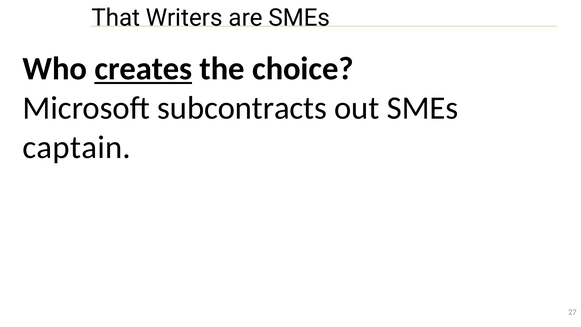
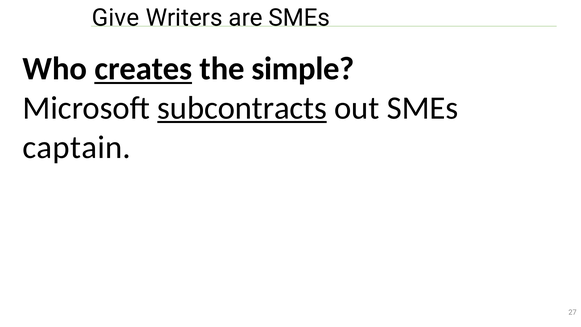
That: That -> Give
choice: choice -> simple
subcontracts underline: none -> present
